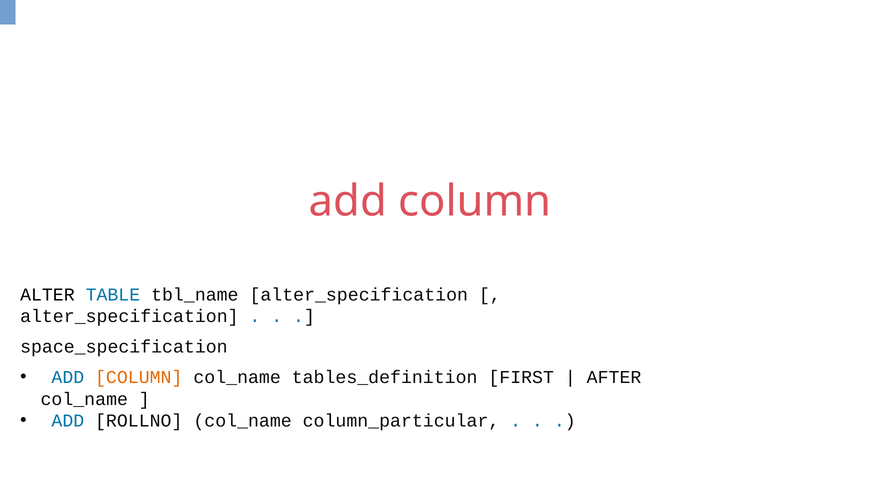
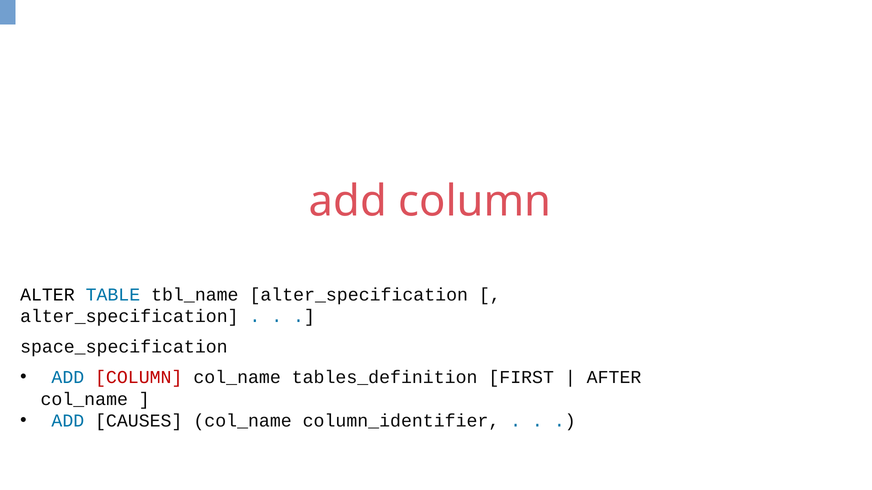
COLUMN at (139, 378) colour: orange -> red
ROLLNO: ROLLNO -> CAUSES
column_particular: column_particular -> column_identifier
